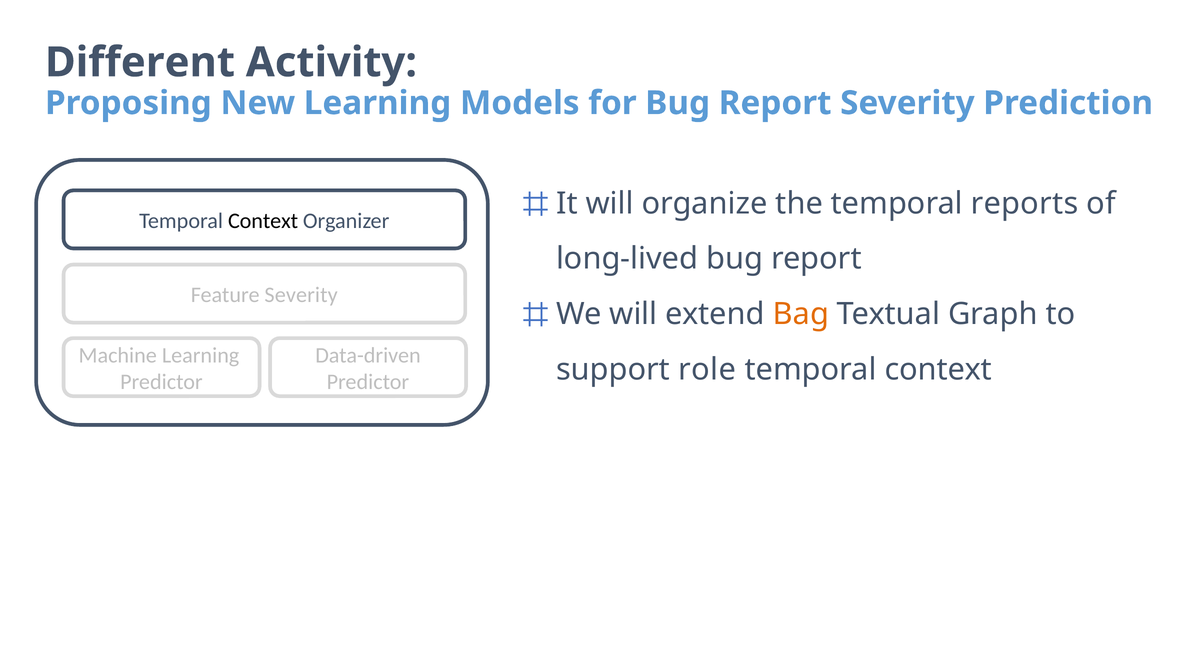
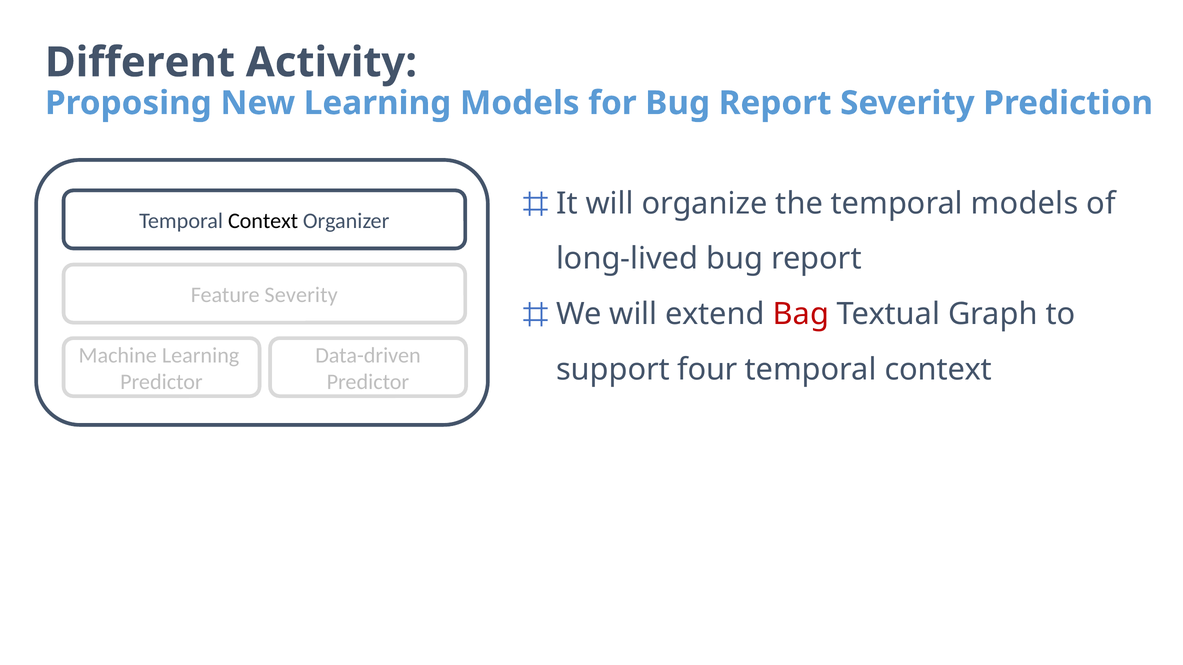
temporal reports: reports -> models
Bag colour: orange -> red
role: role -> four
